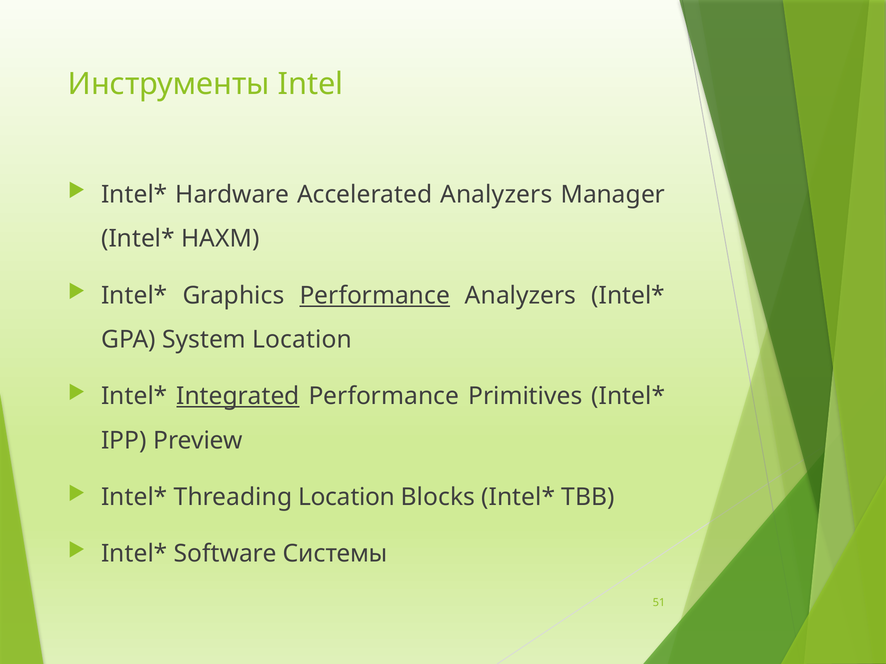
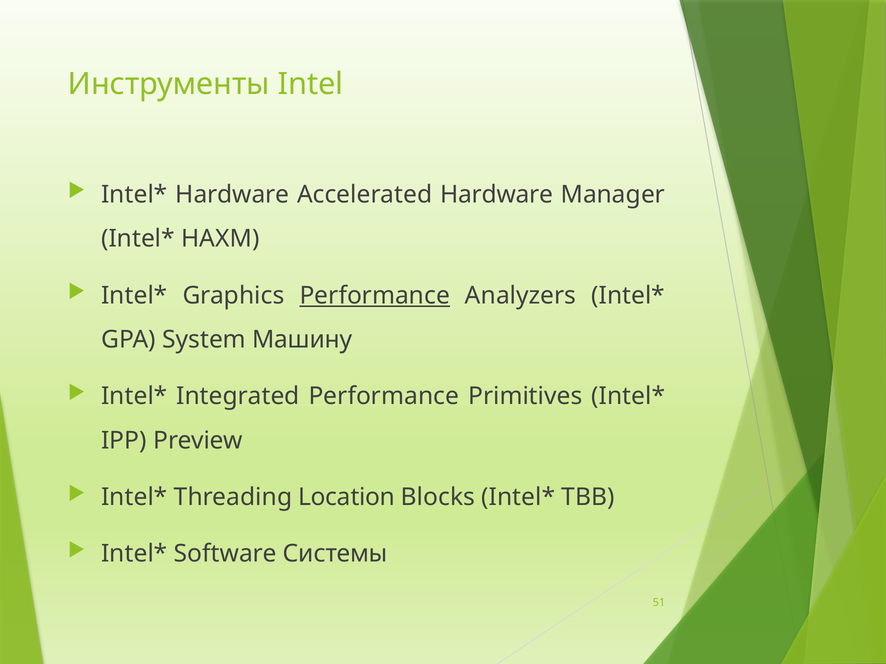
Accelerated Analyzers: Analyzers -> Hardware
System Location: Location -> Машину
Integrated underline: present -> none
